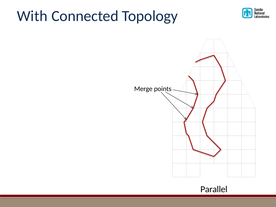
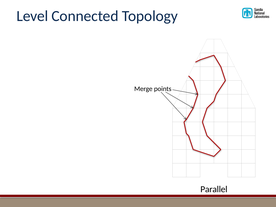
With: With -> Level
